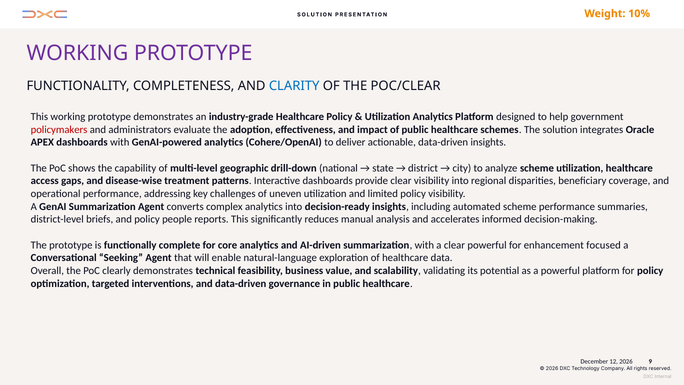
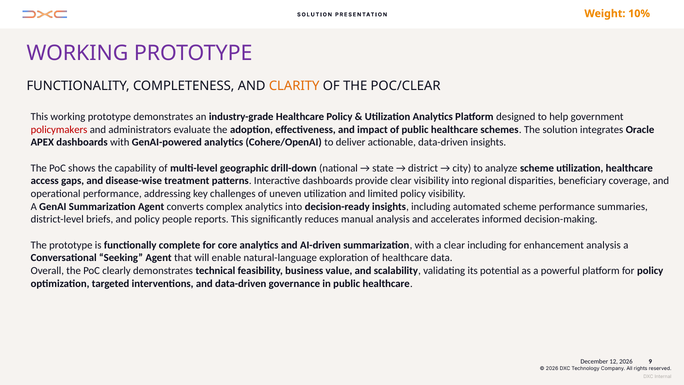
CLARITY colour: blue -> orange
clear powerful: powerful -> including
enhancement focused: focused -> analysis
